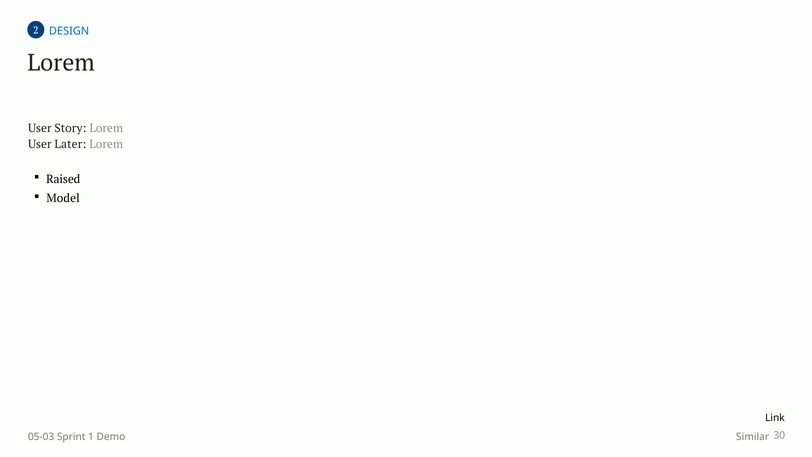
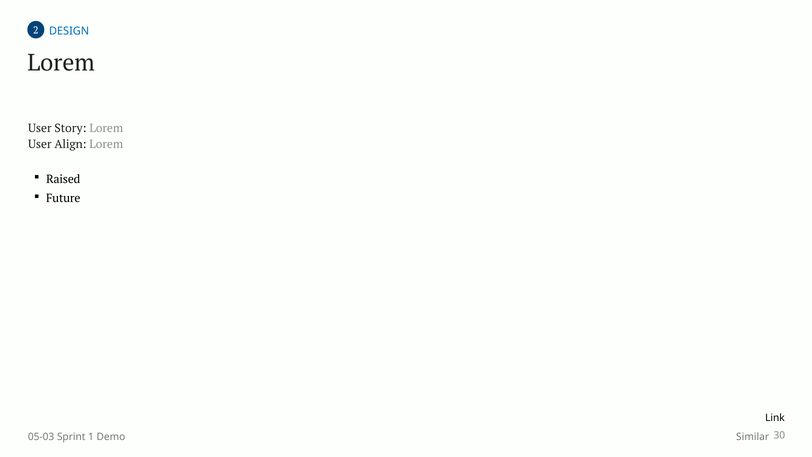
Later: Later -> Align
Model: Model -> Future
